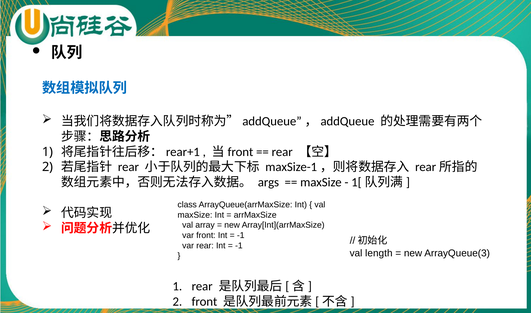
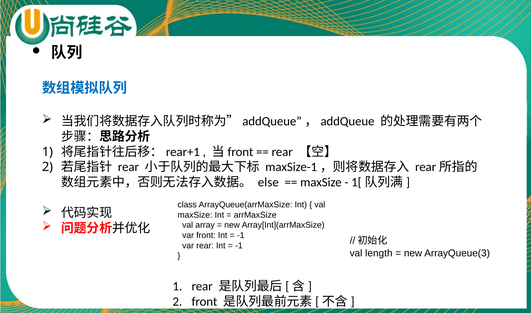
args: args -> else
